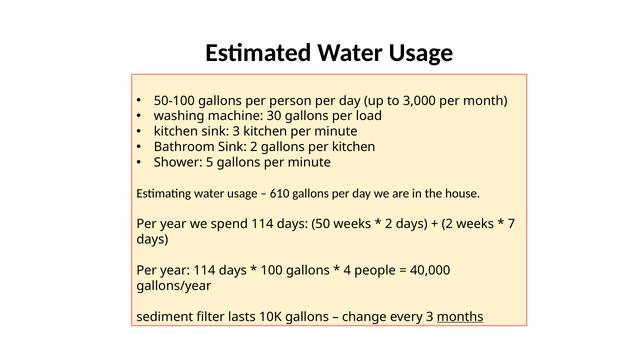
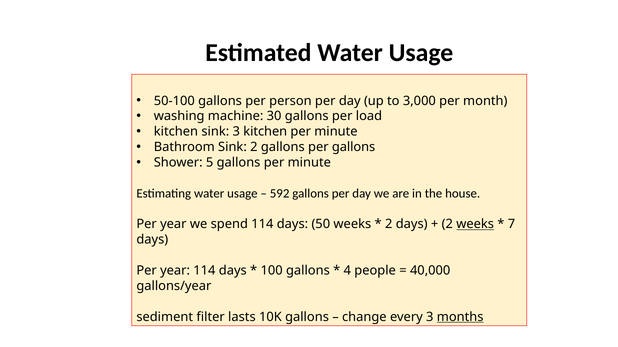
per kitchen: kitchen -> gallons
610: 610 -> 592
weeks at (475, 225) underline: none -> present
